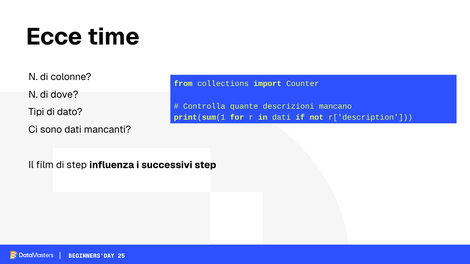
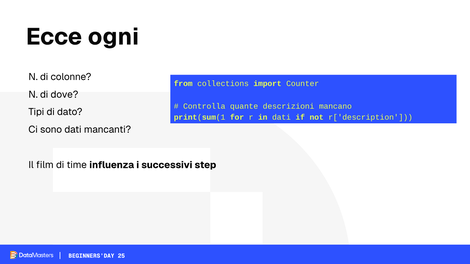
time: time -> ogni
di step: step -> time
